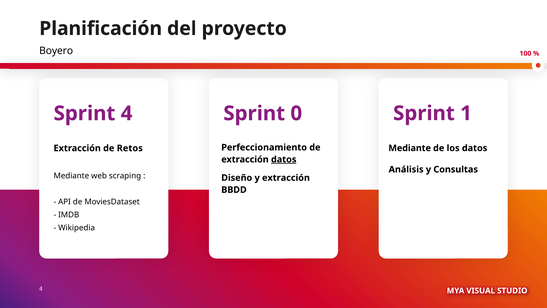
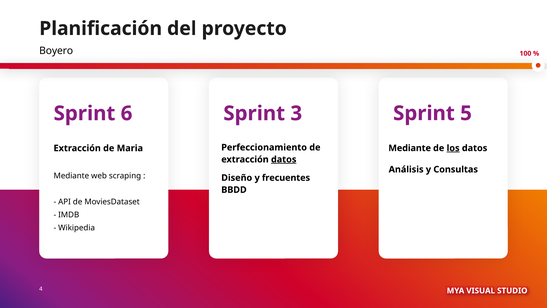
1: 1 -> 5
4: 4 -> 6
0: 0 -> 3
los underline: none -> present
Retos: Retos -> Maria
y extracción: extracción -> frecuentes
